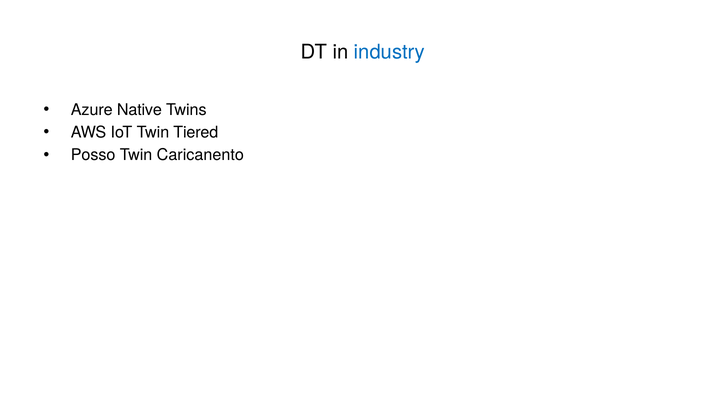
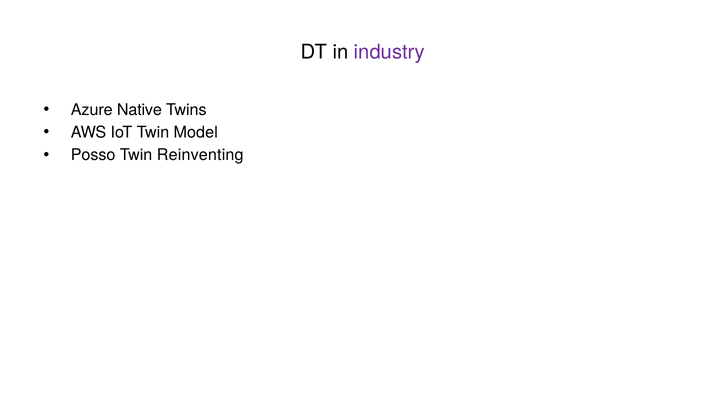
industry colour: blue -> purple
Tiered: Tiered -> Model
Caricanento: Caricanento -> Reinventing
